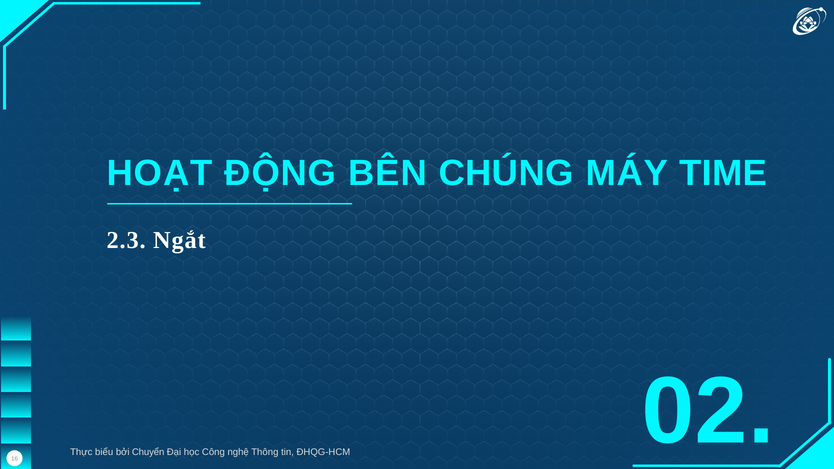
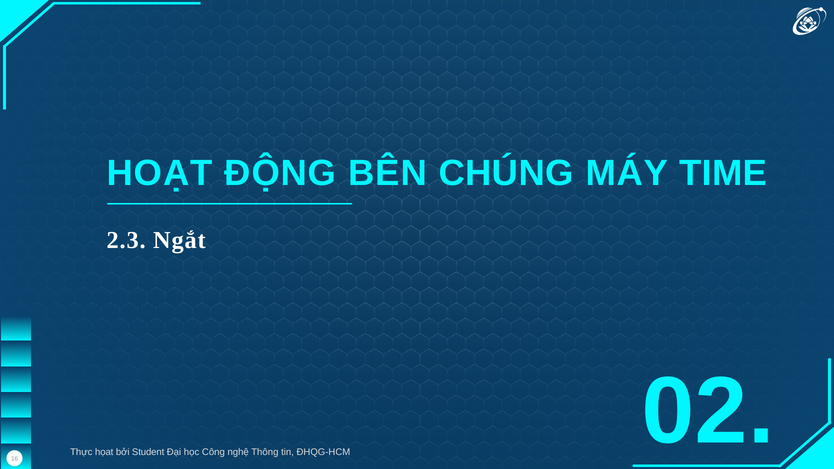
biểu: biểu -> họat
Chuyển: Chuyển -> Student
